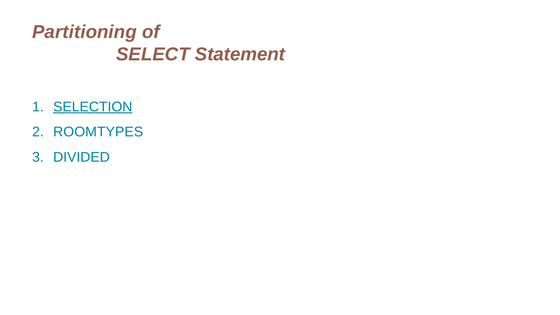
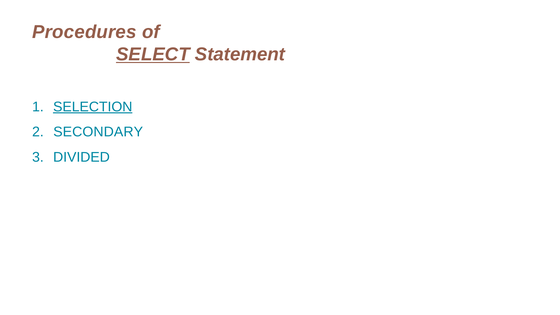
Partitioning: Partitioning -> Procedures
SELECT underline: none -> present
ROOMTYPES: ROOMTYPES -> SECONDARY
